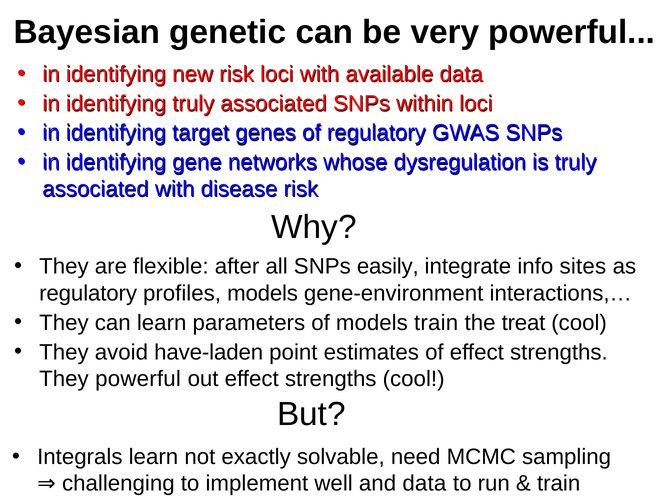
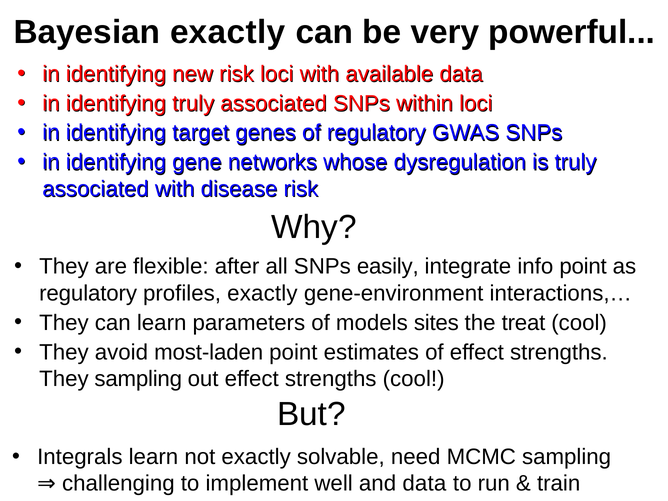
Bayesian genetic: genetic -> exactly
info sites: sites -> point
profiles models: models -> exactly
models train: train -> sites
have-laden: have-laden -> most-laden
They powerful: powerful -> sampling
